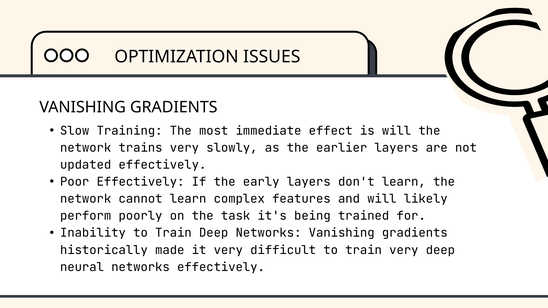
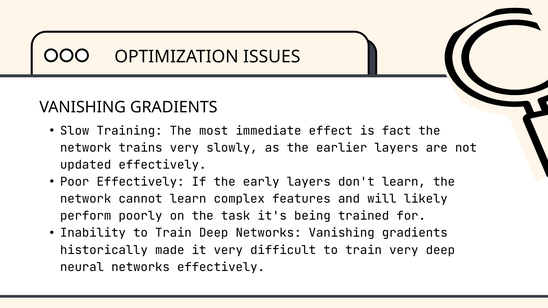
is will: will -> fact
